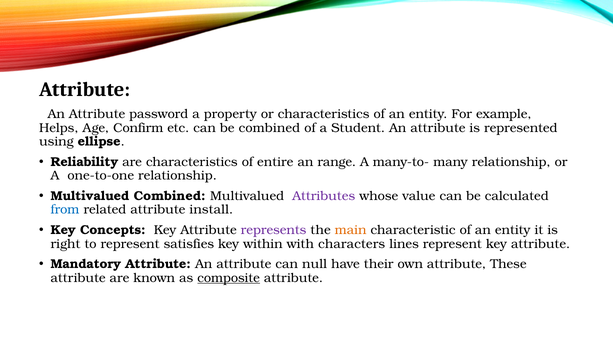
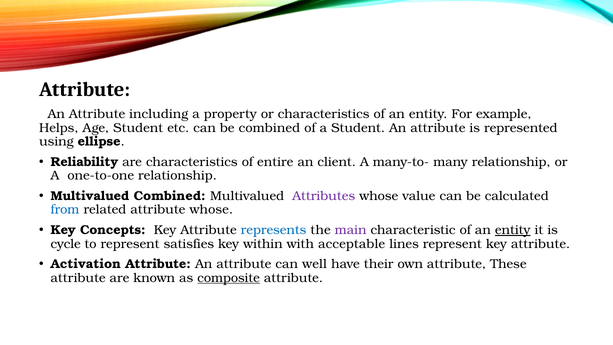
password: password -> including
Age Confirm: Confirm -> Student
range: range -> client
attribute install: install -> whose
represents colour: purple -> blue
main colour: orange -> purple
entity at (513, 230) underline: none -> present
right: right -> cycle
characters: characters -> acceptable
Mandatory: Mandatory -> Activation
null: null -> well
